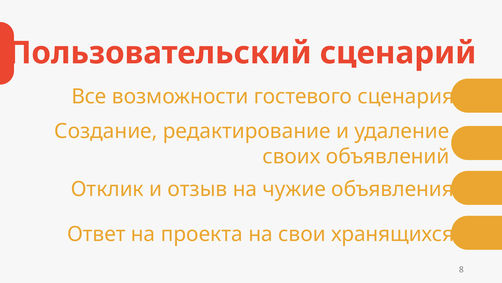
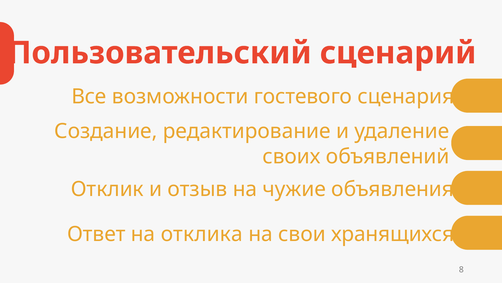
проекта: проекта -> отклика
